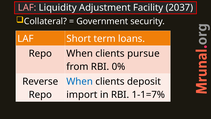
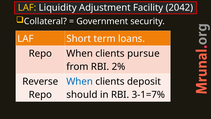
LAF at (27, 8) colour: pink -> yellow
2037: 2037 -> 2042
0%: 0% -> 2%
import: import -> should
1-1=7%: 1-1=7% -> 3-1=7%
